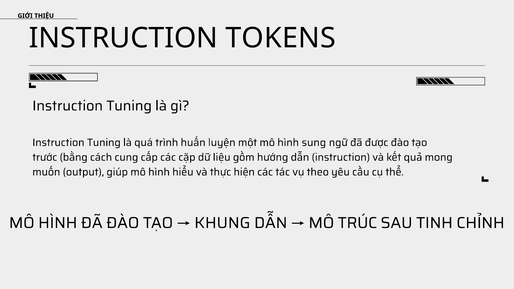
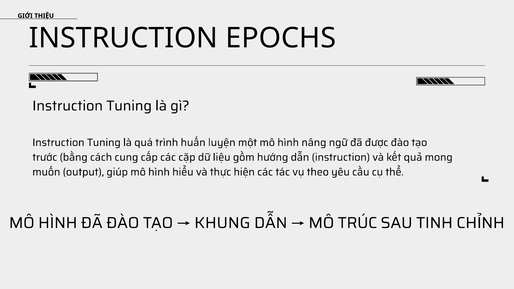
TOKENS: TOKENS -> EPOCHS
sung: sung -> nâng
